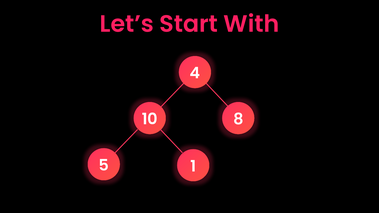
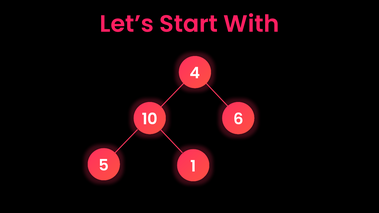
8: 8 -> 6
